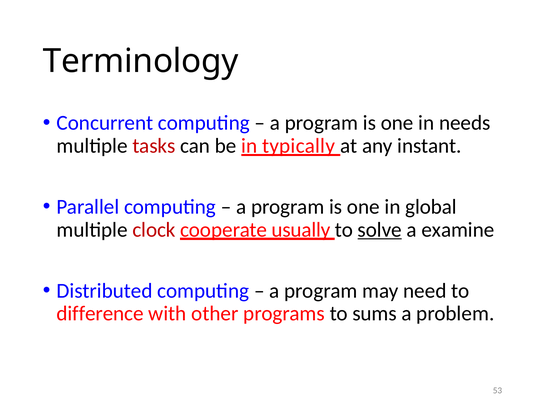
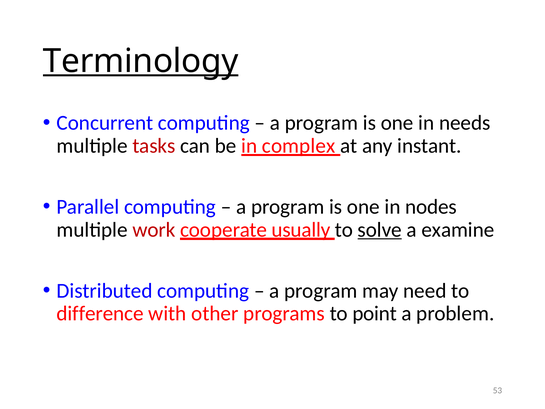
Terminology underline: none -> present
typically: typically -> complex
global: global -> nodes
clock: clock -> work
sums: sums -> point
